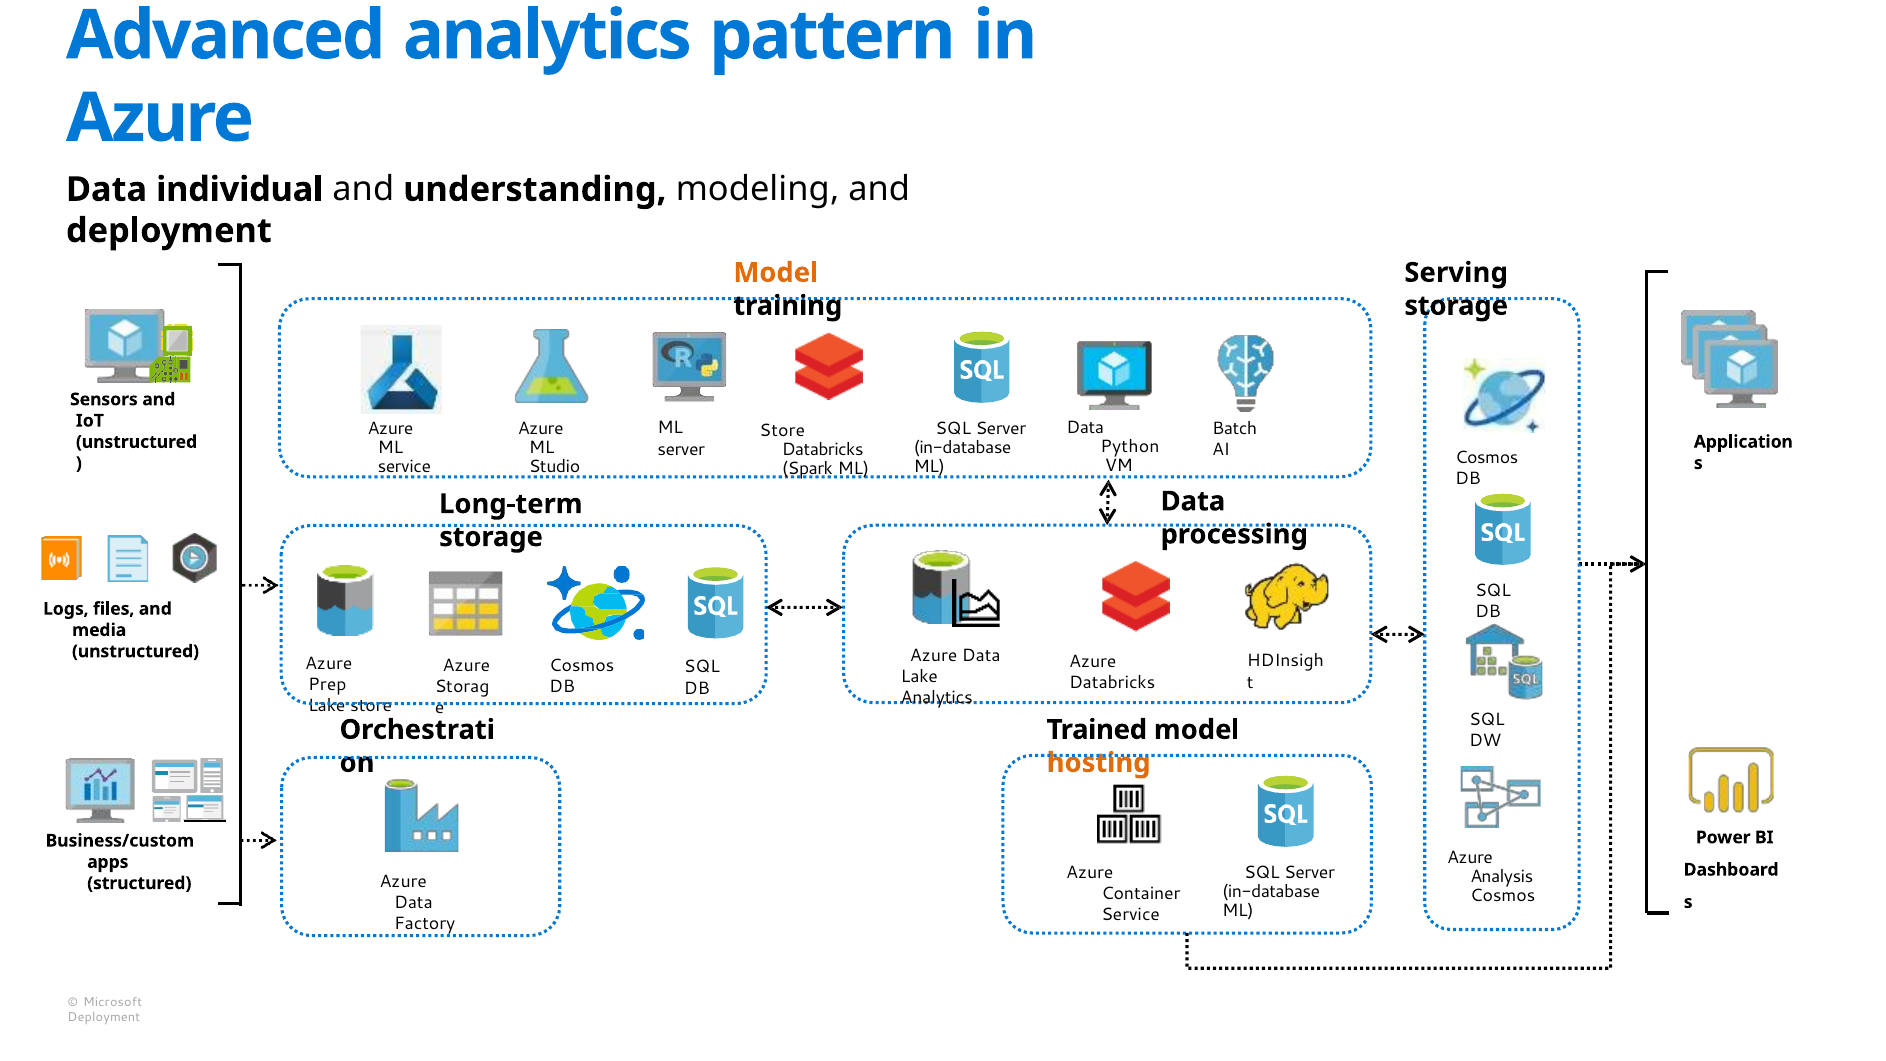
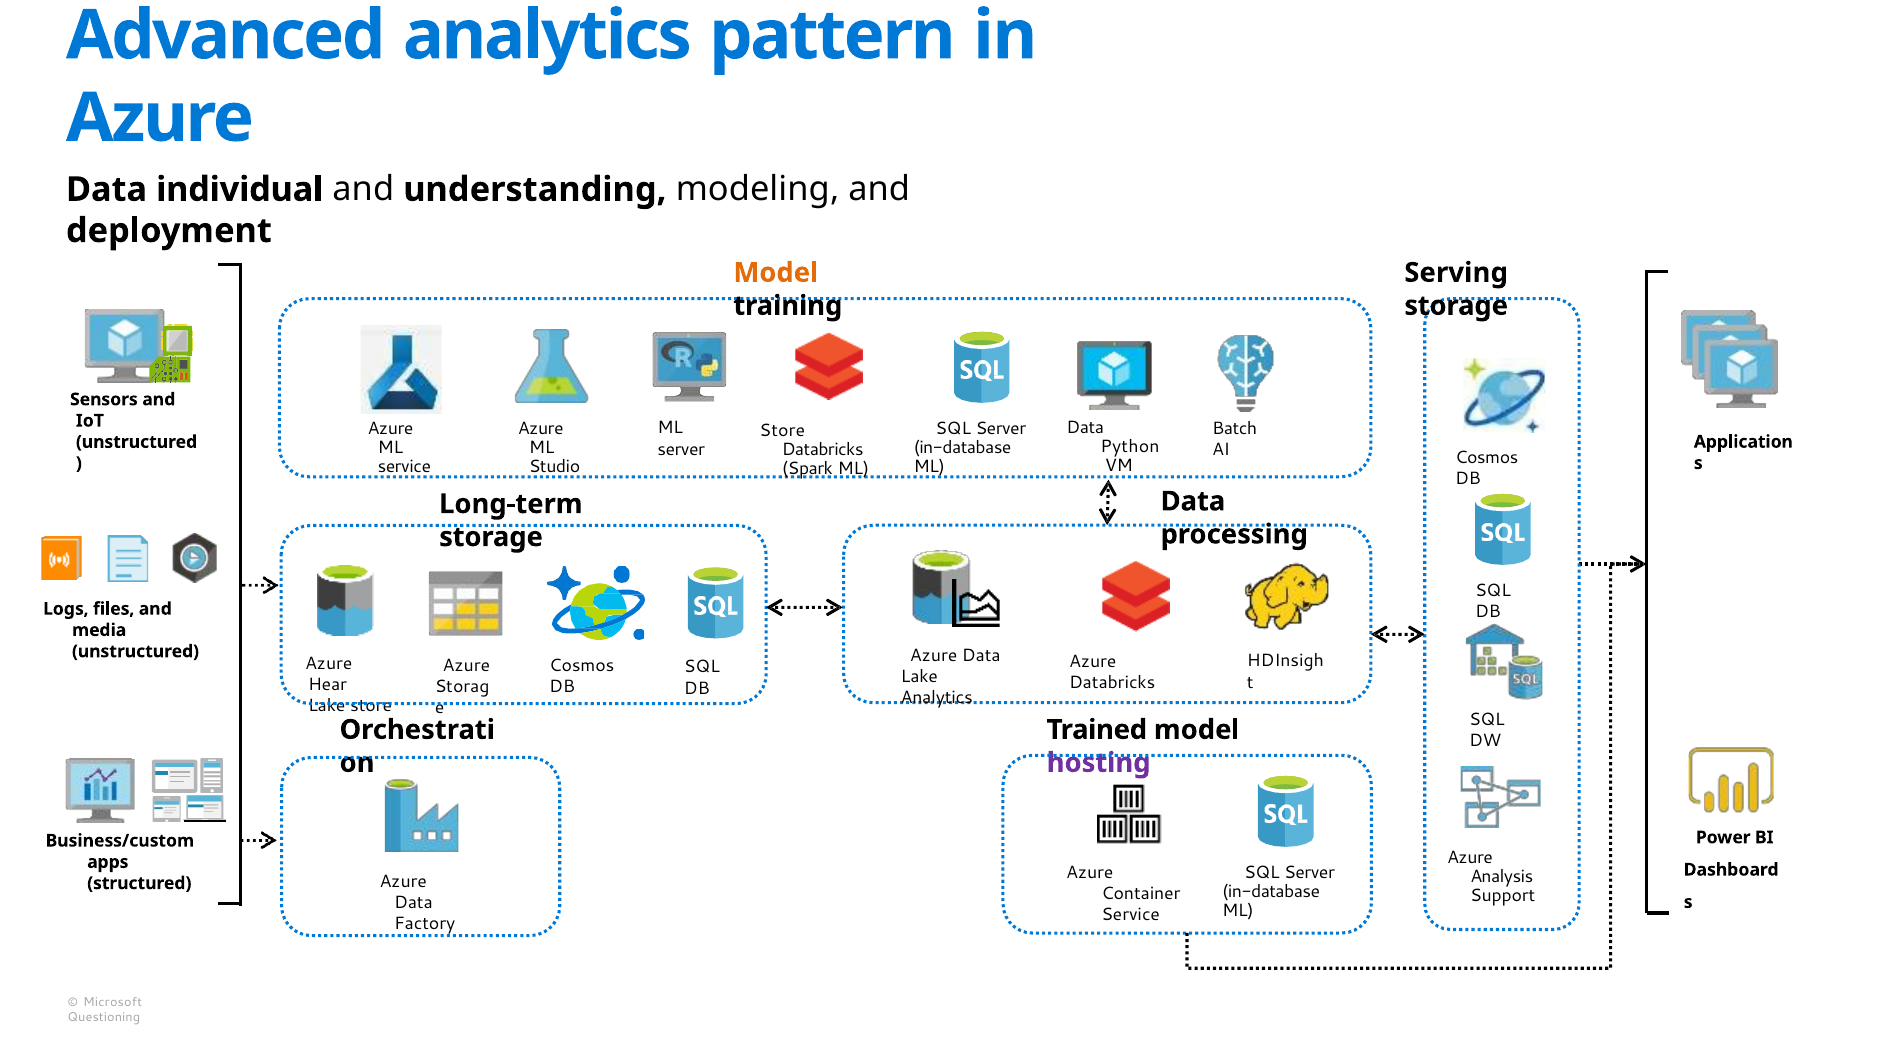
Prep: Prep -> Hear
hosting colour: orange -> purple
Cosmos at (1503, 895): Cosmos -> Support
Deployment at (104, 1018): Deployment -> Questioning
